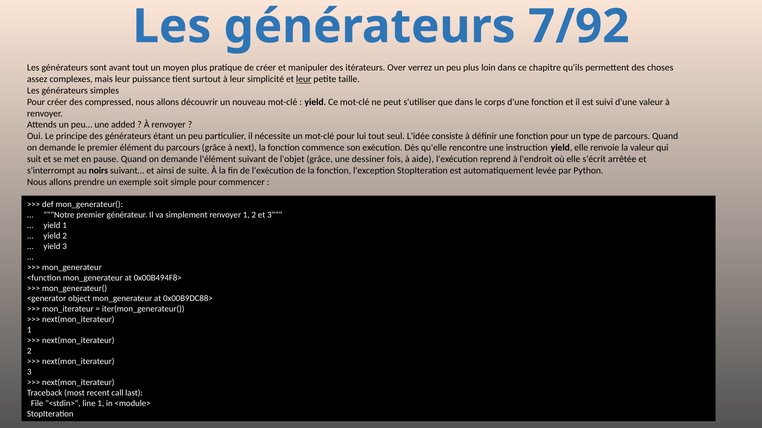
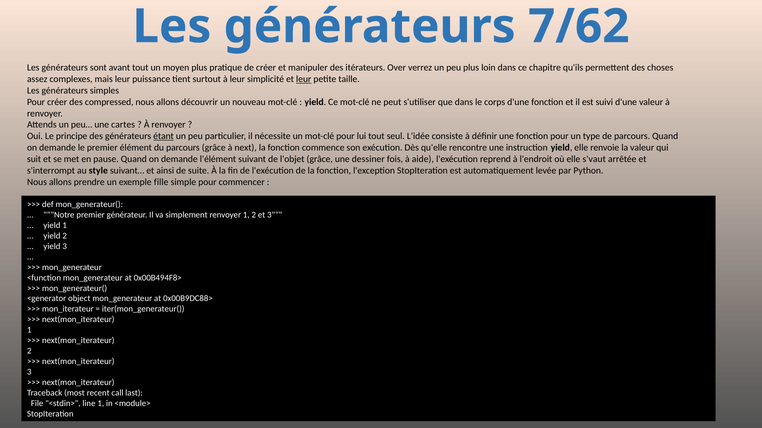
7/92: 7/92 -> 7/62
added: added -> cartes
étant underline: none -> present
s'écrit: s'écrit -> s'vaut
noirs: noirs -> style
soit: soit -> fille
